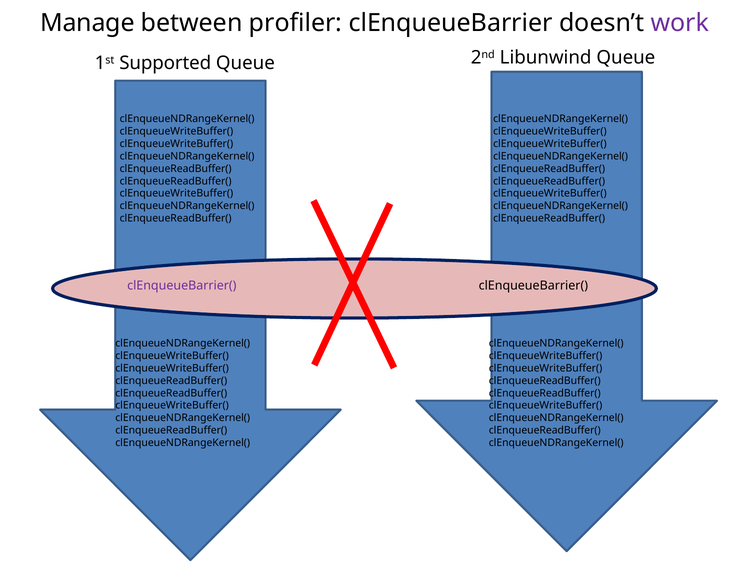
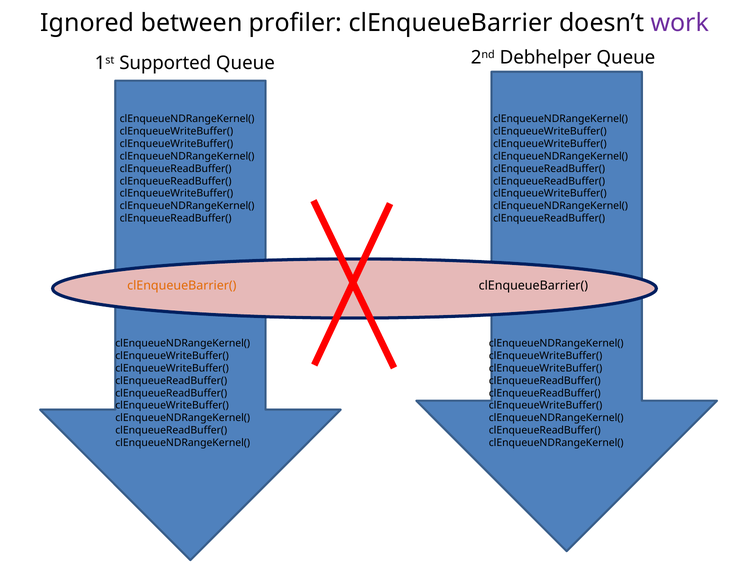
Manage: Manage -> Ignored
Libunwind: Libunwind -> Debhelper
clEnqueueBarrier( at (182, 285) colour: purple -> orange
